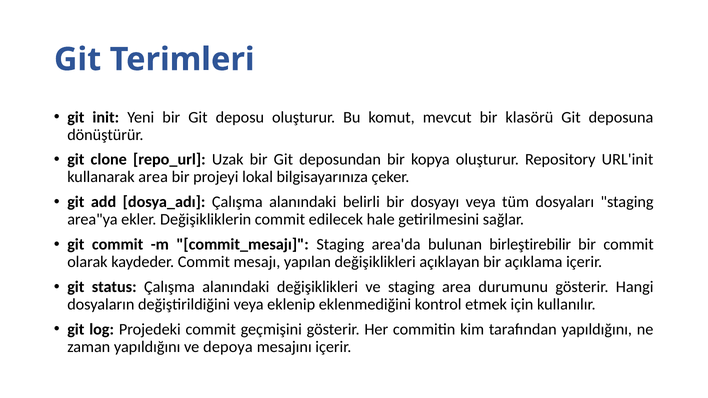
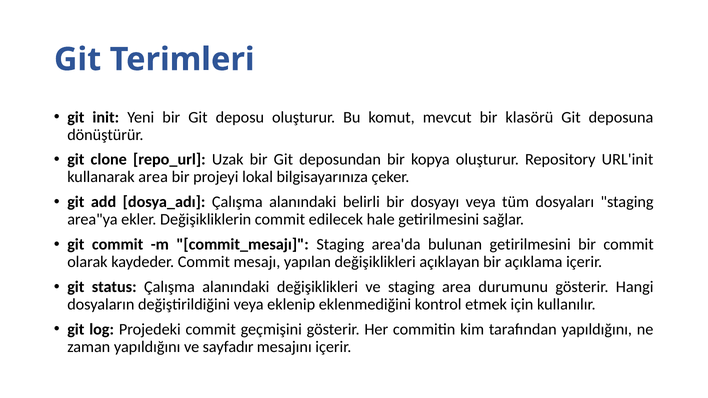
bulunan birleştirebilir: birleştirebilir -> getirilmesini
depoya: depoya -> sayfadır
